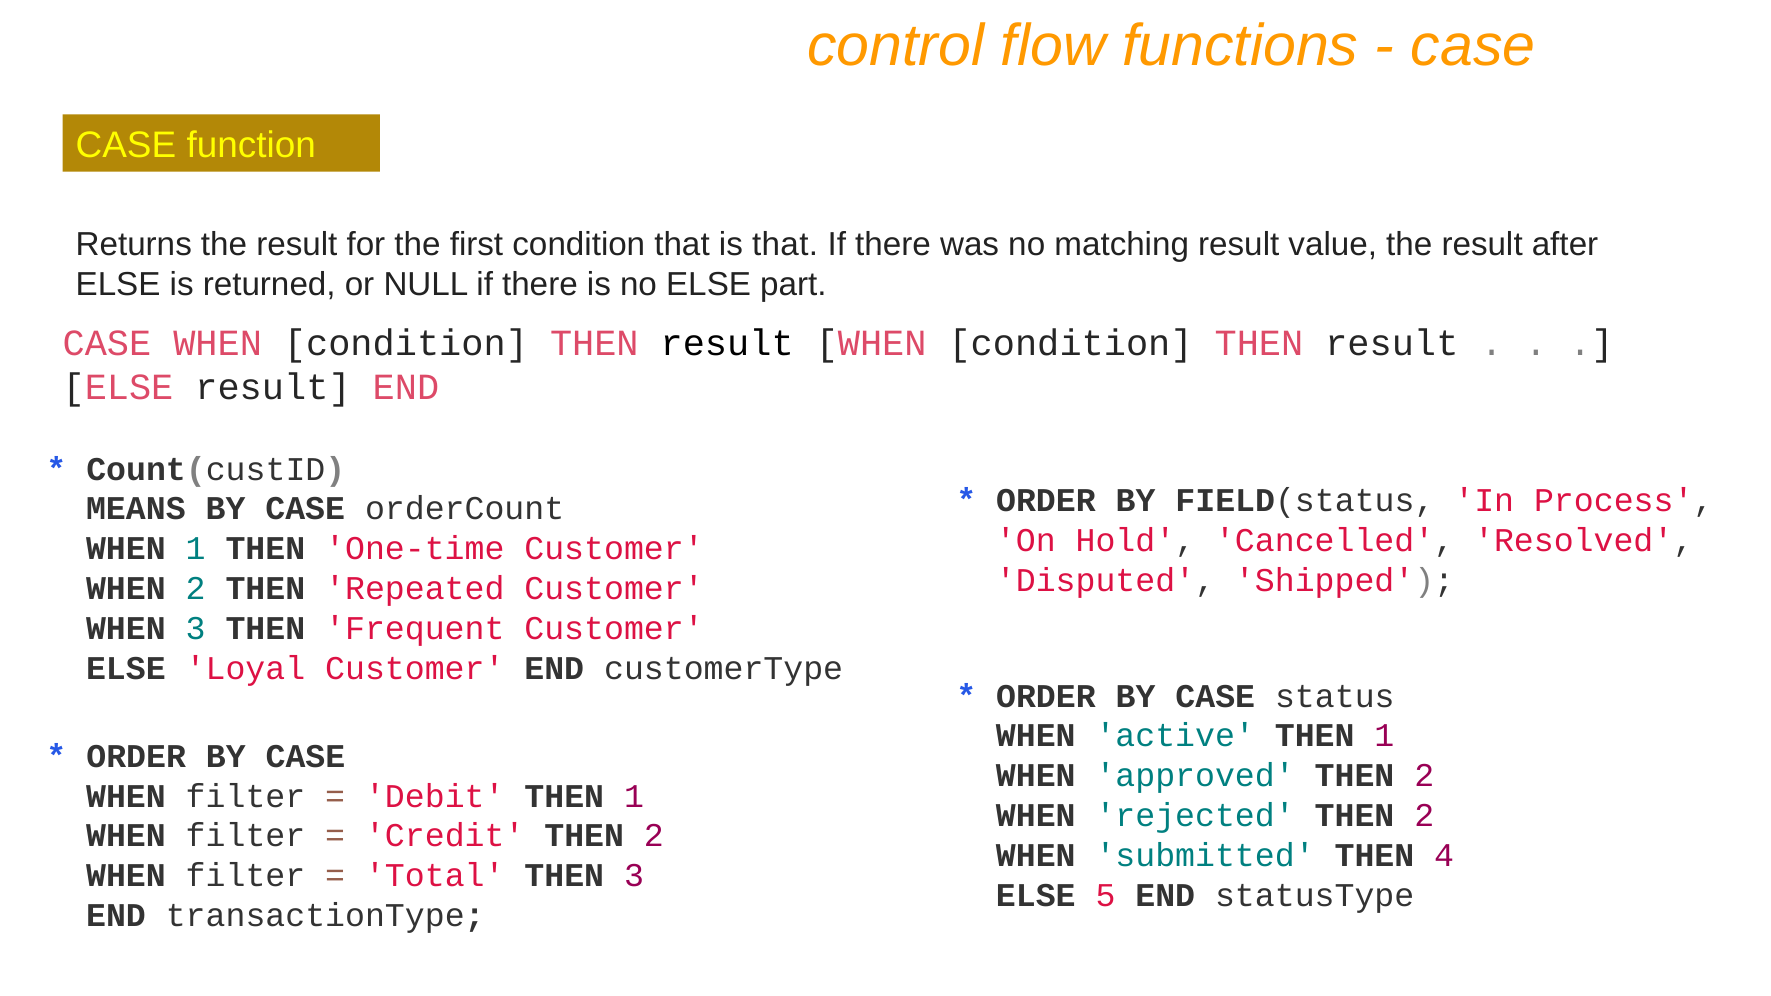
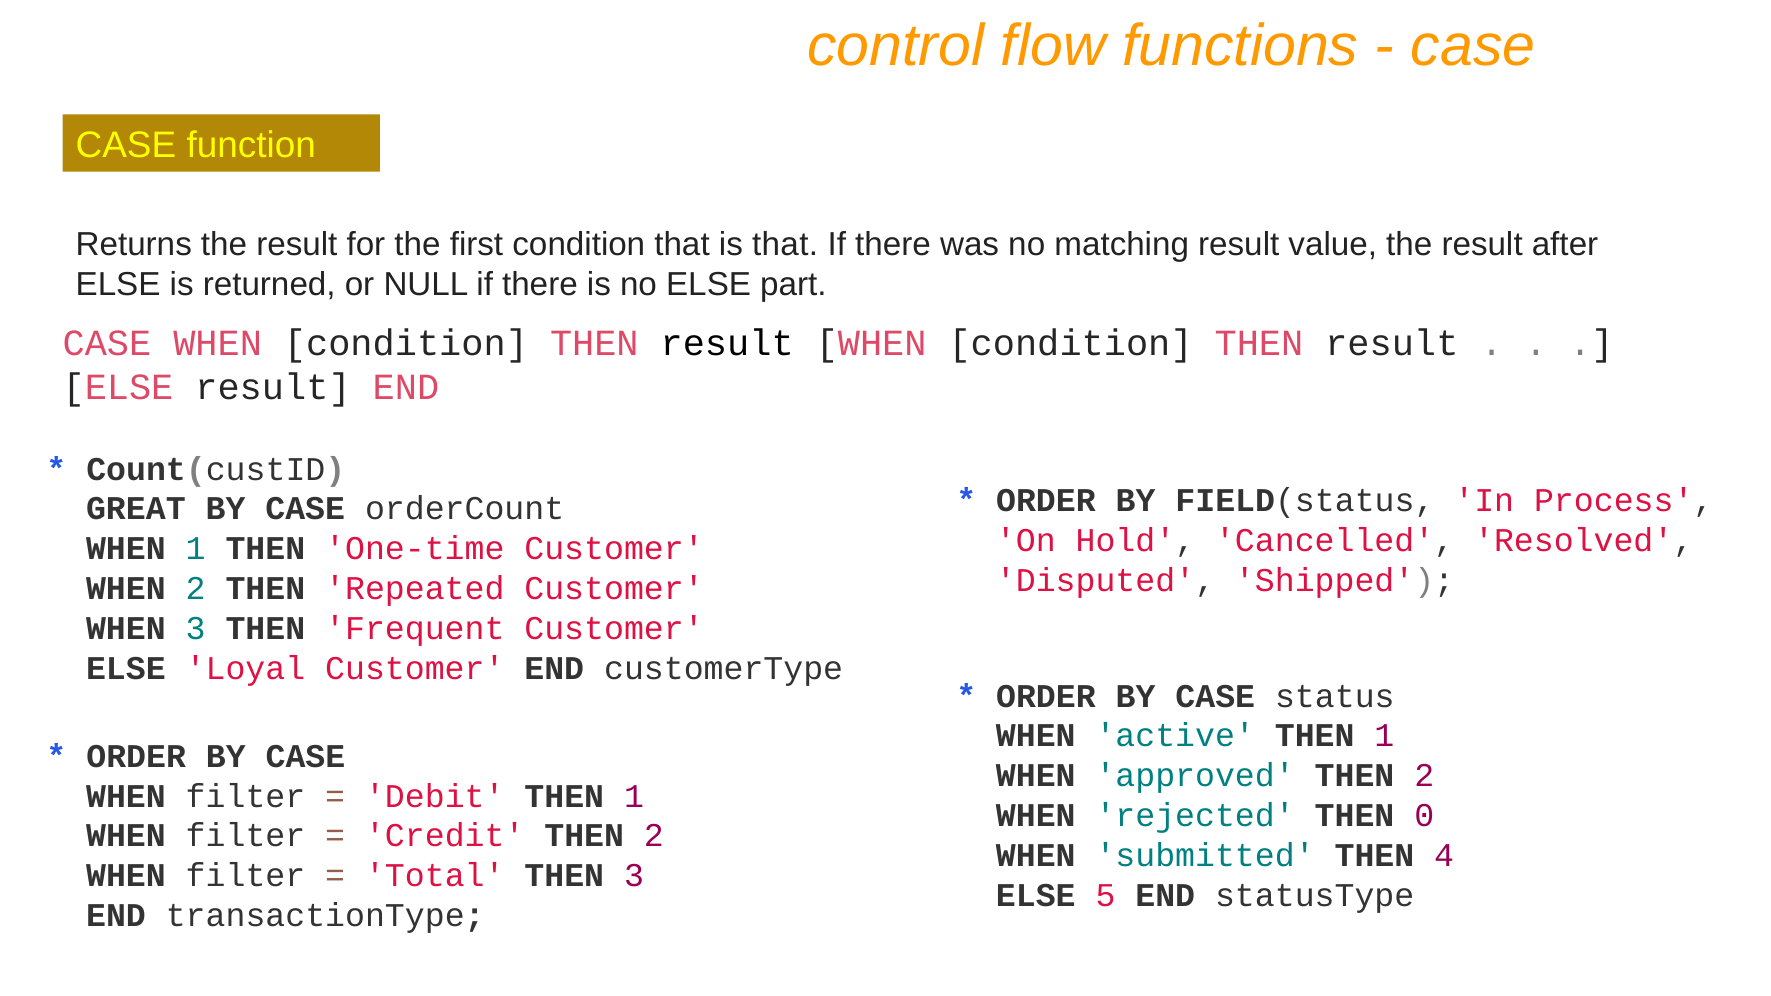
MEANS: MEANS -> GREAT
rejected THEN 2: 2 -> 0
